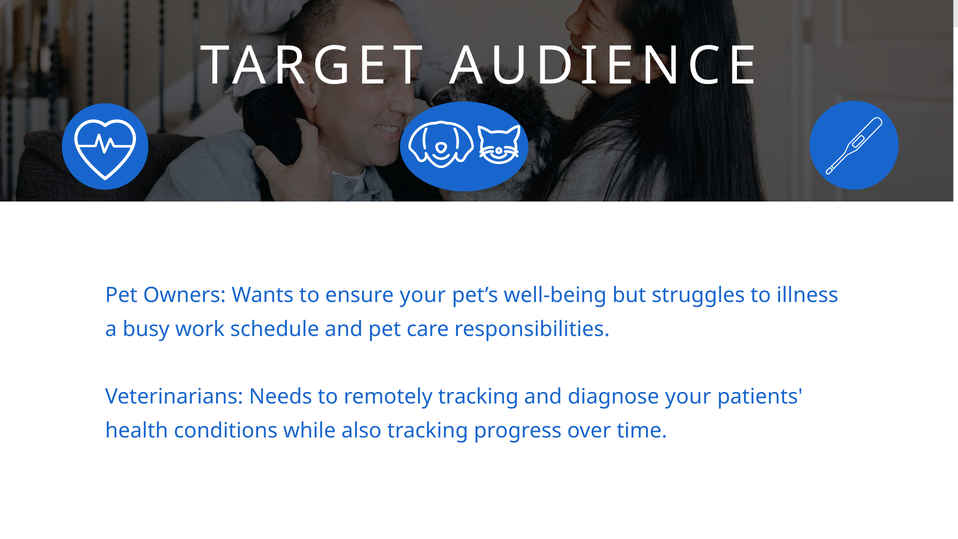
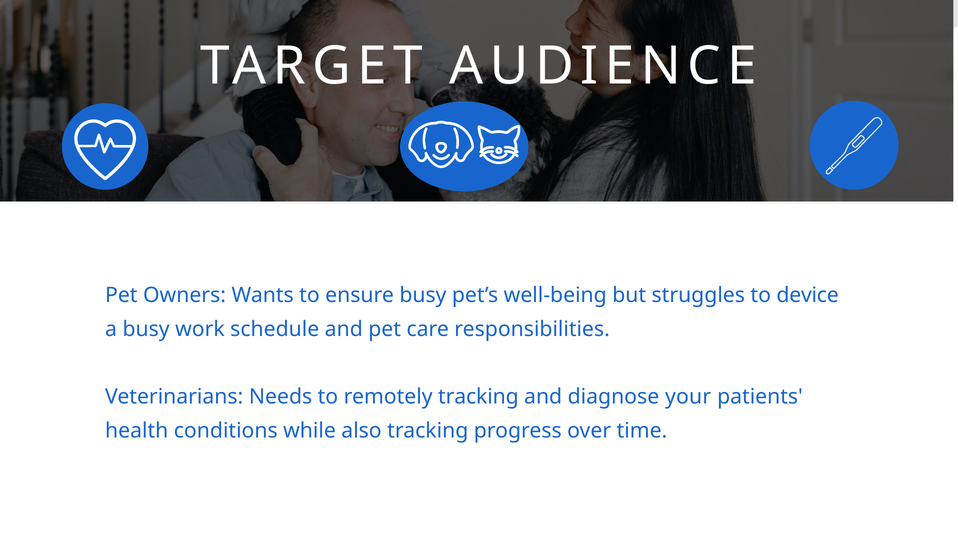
ensure your: your -> busy
illness: illness -> device
